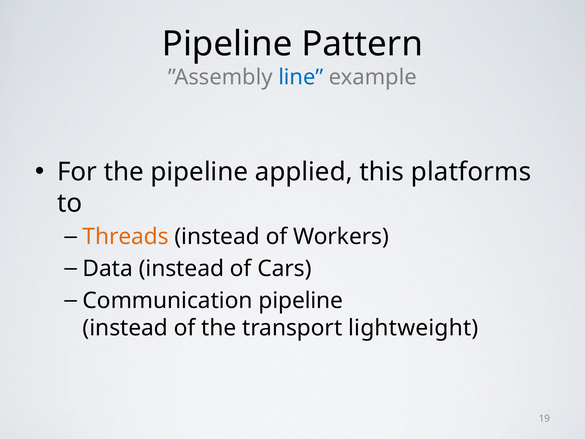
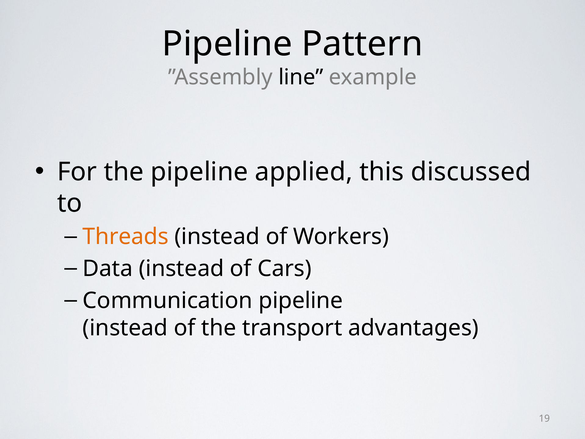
line colour: blue -> black
platforms: platforms -> discussed
lightweight: lightweight -> advantages
